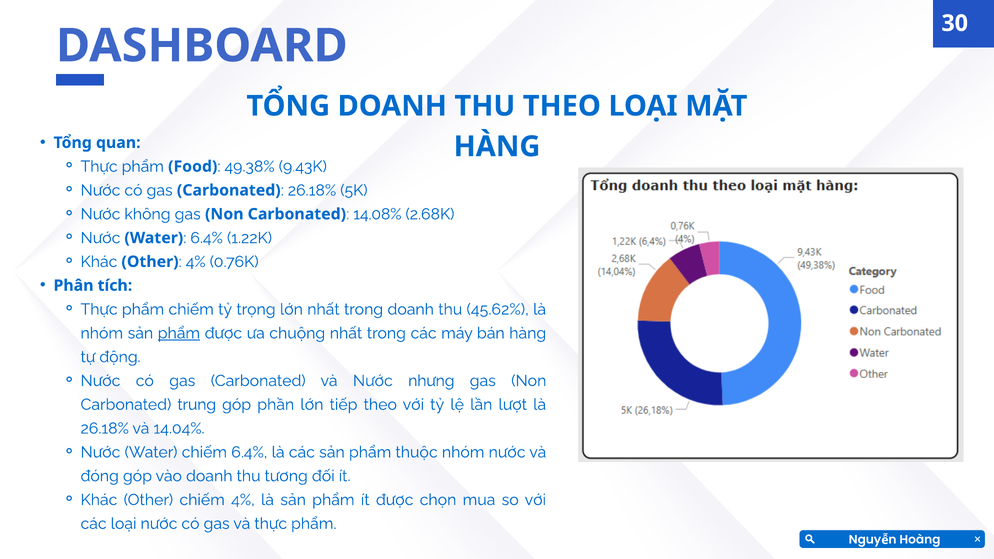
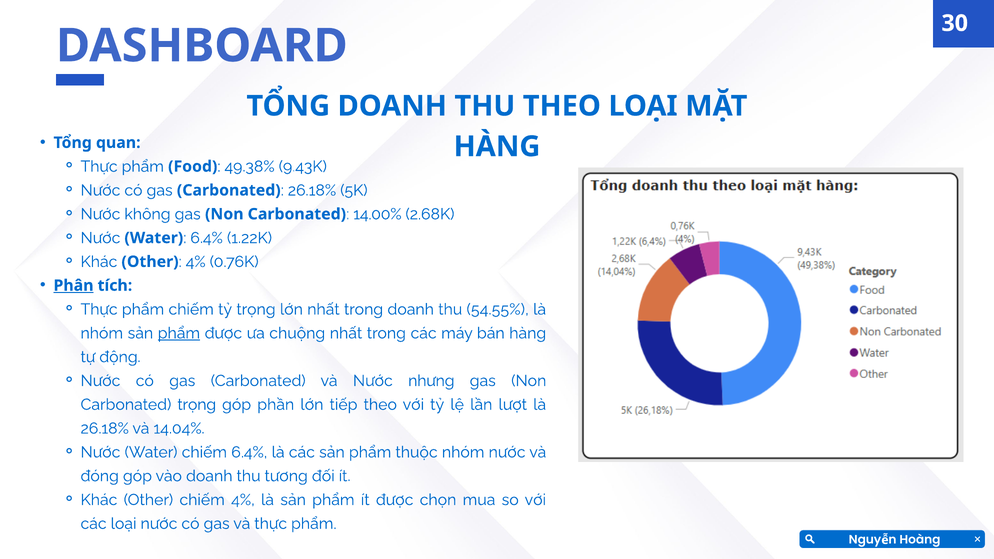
14.08%: 14.08% -> 14.00%
Phân underline: none -> present
45.62%: 45.62% -> 54.55%
Carbonated trung: trung -> trọng
